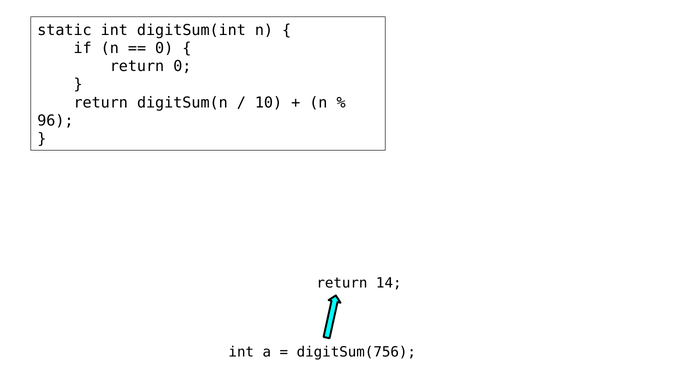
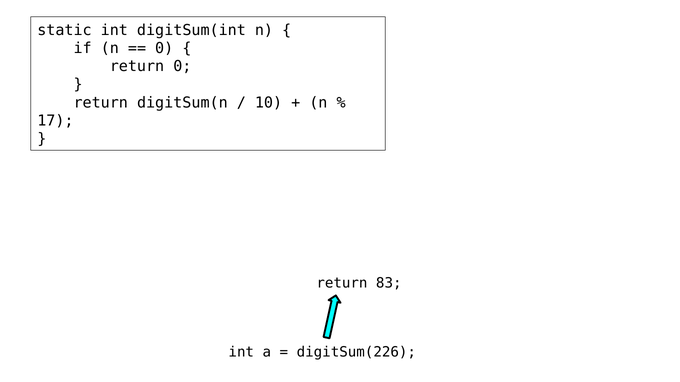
96: 96 -> 17
14: 14 -> 83
digitSum(756: digitSum(756 -> digitSum(226
